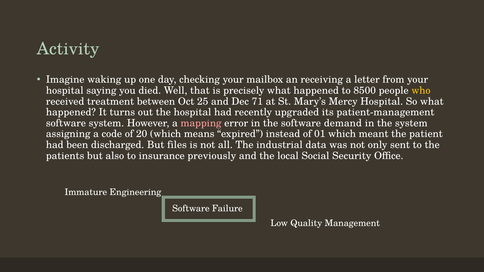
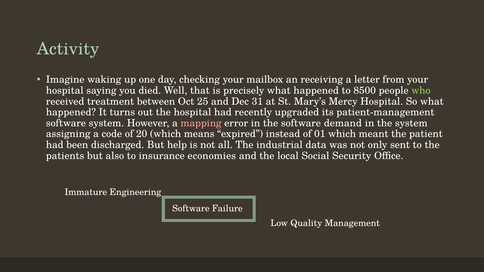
who colour: yellow -> light green
71: 71 -> 31
files: files -> help
previously: previously -> economies
